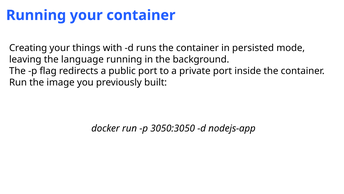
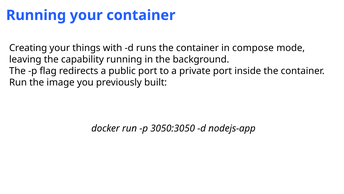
persisted: persisted -> compose
language: language -> capability
